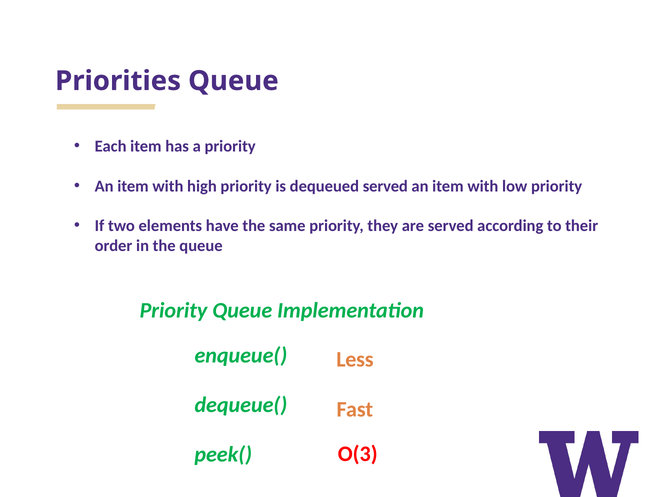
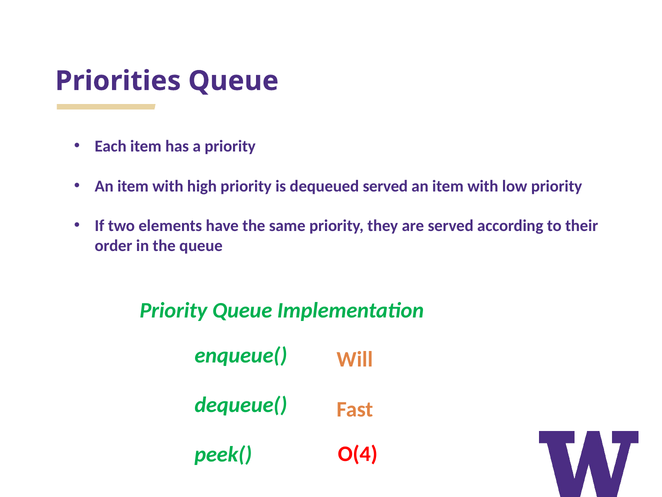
Less: Less -> Will
O(3: O(3 -> O(4
